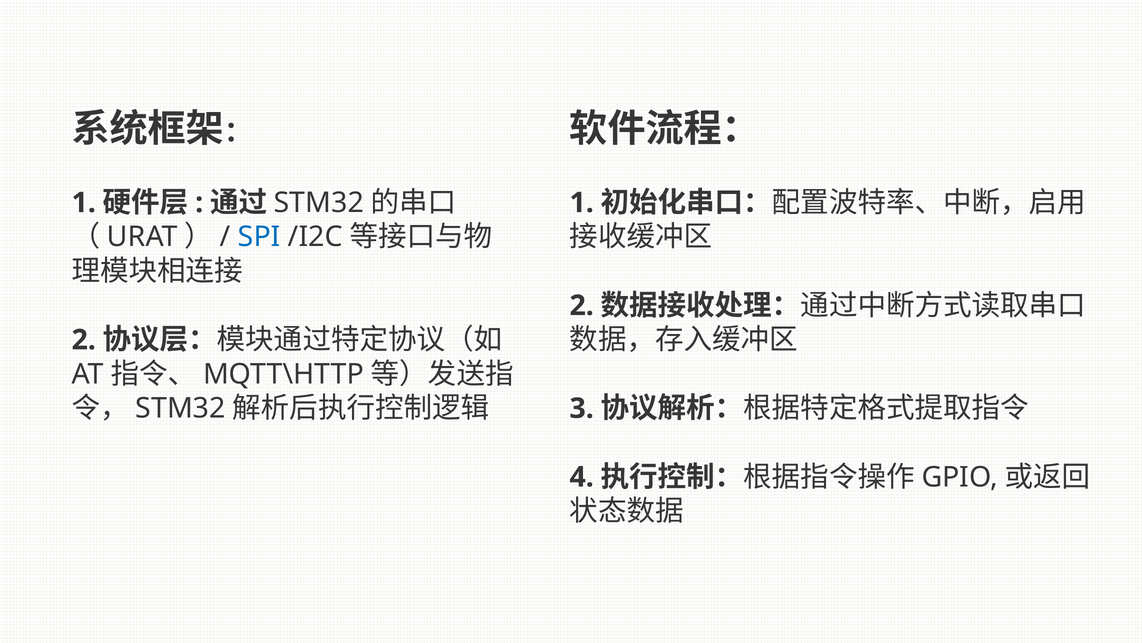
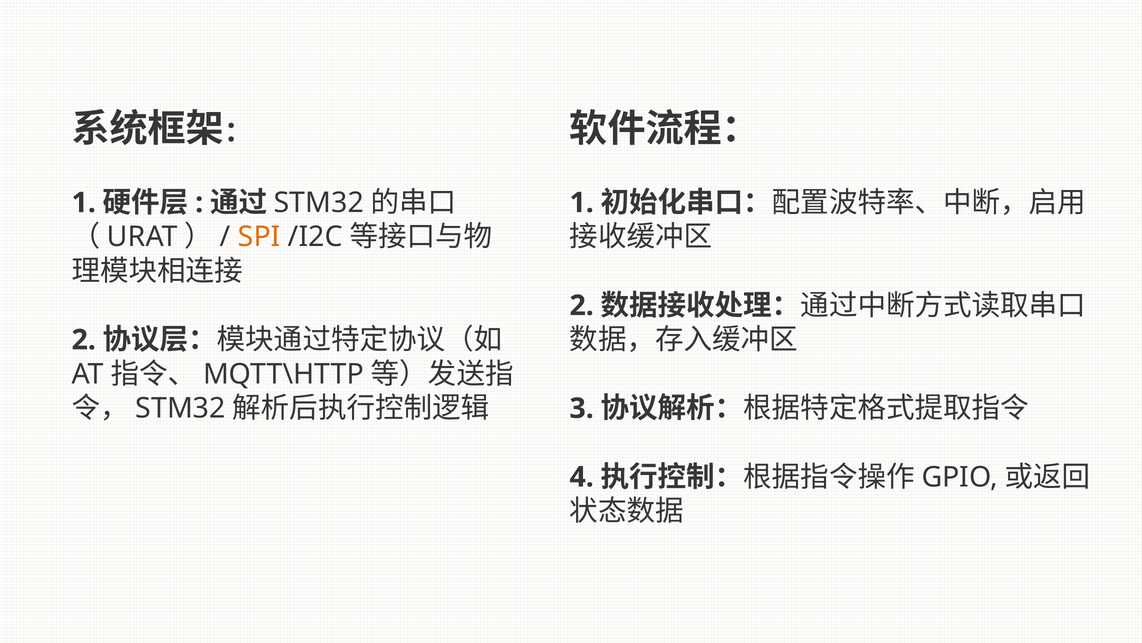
SPI colour: blue -> orange
